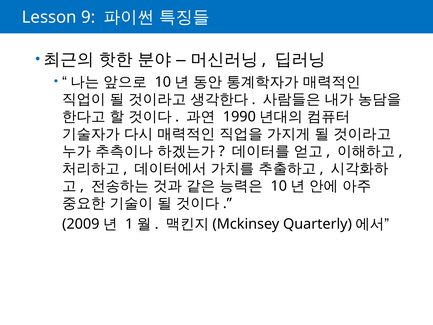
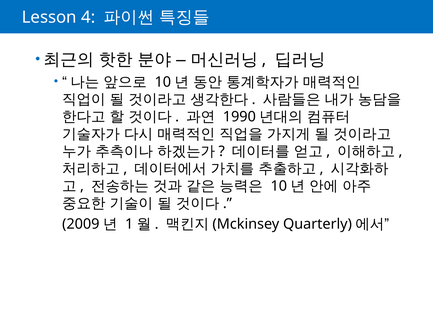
9: 9 -> 4
